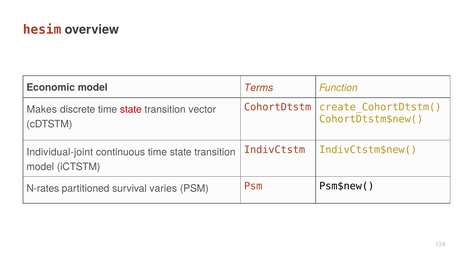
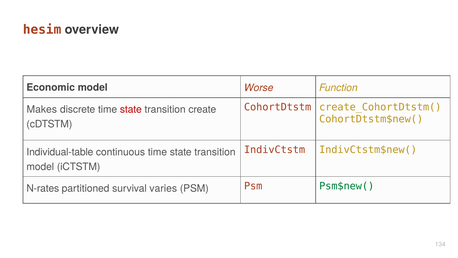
Terms: Terms -> Worse
vector: vector -> create
Individual-joint: Individual-joint -> Individual-table
Psm$new( colour: black -> green
